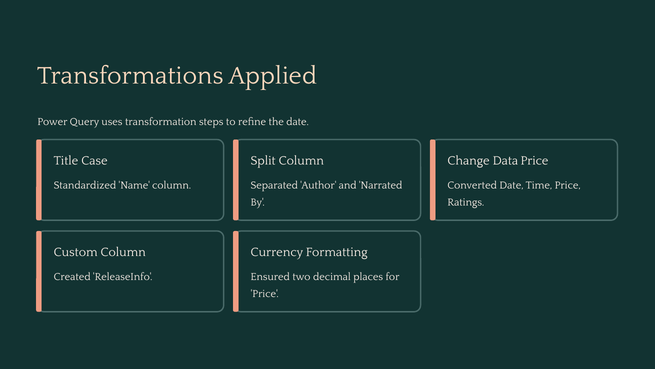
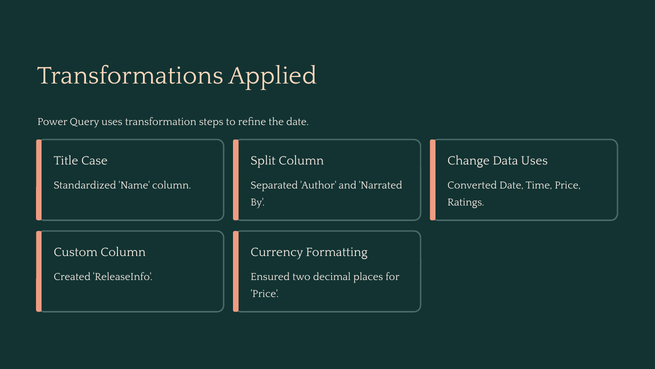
Data Price: Price -> Uses
